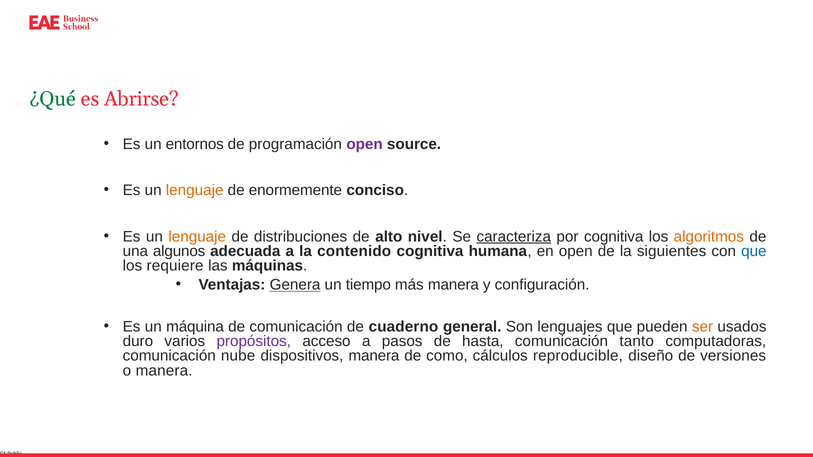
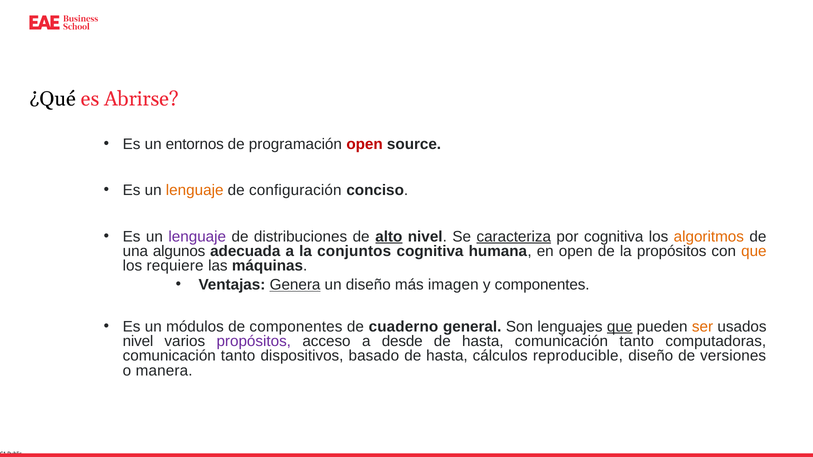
¿Qué colour: green -> black
open at (365, 144) colour: purple -> red
enormemente: enormemente -> configuración
lenguaje at (197, 237) colour: orange -> purple
alto underline: none -> present
contenido: contenido -> conjuntos
la siguientes: siguientes -> propósitos
que at (754, 251) colour: blue -> orange
un tiempo: tiempo -> diseño
más manera: manera -> imagen
y configuración: configuración -> componentes
máquina: máquina -> módulos
de comunicación: comunicación -> componentes
que at (620, 327) underline: none -> present
duro at (138, 341): duro -> nivel
pasos: pasos -> desde
nube at (238, 356): nube -> tanto
dispositivos manera: manera -> basado
como at (447, 356): como -> hasta
